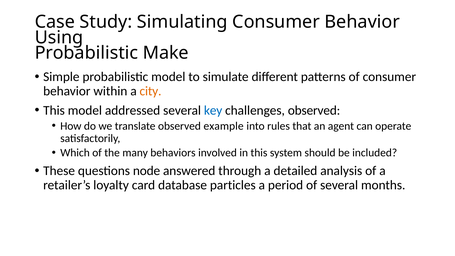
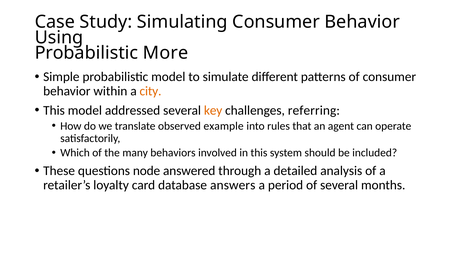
Make: Make -> More
key colour: blue -> orange
challenges observed: observed -> referring
particles: particles -> answers
